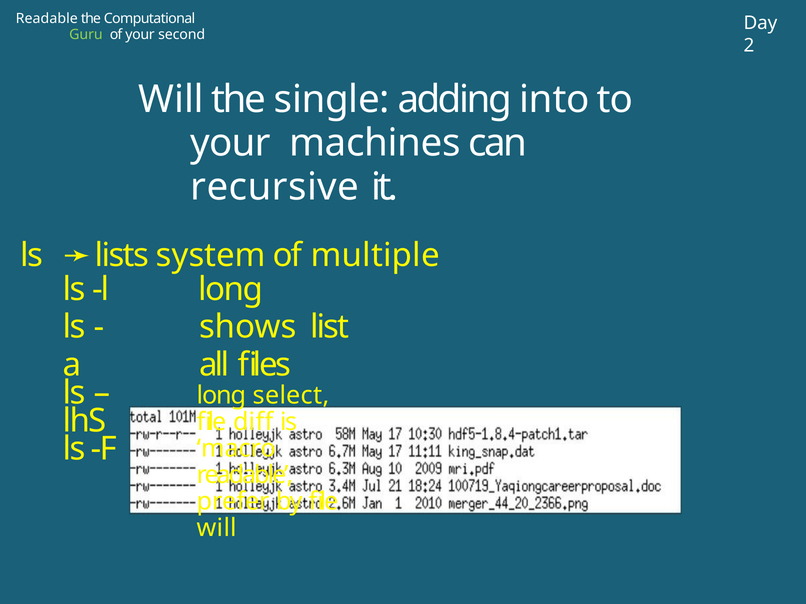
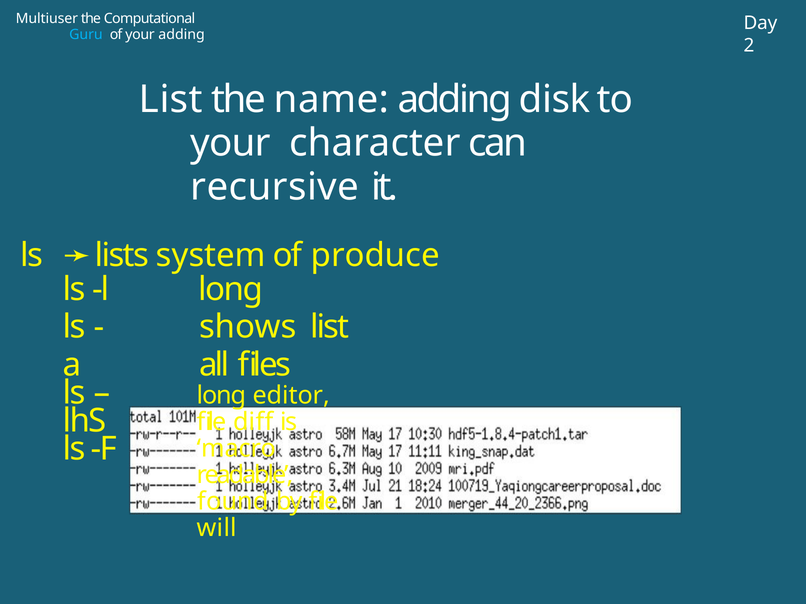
Readable at (47, 19): Readable -> Multiuser
Guru colour: light green -> light blue
your second: second -> adding
Will at (171, 99): Will -> List
single: single -> name
into: into -> disk
machines: machines -> character
multiple: multiple -> produce
select: select -> editor
prefer: prefer -> found
